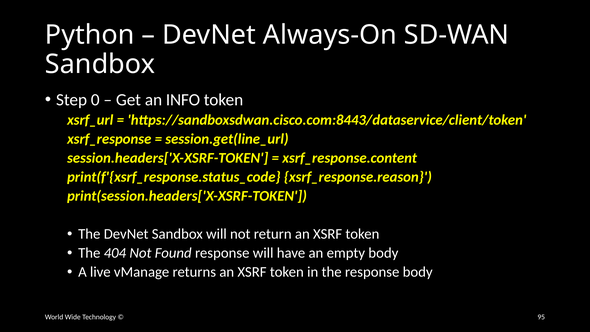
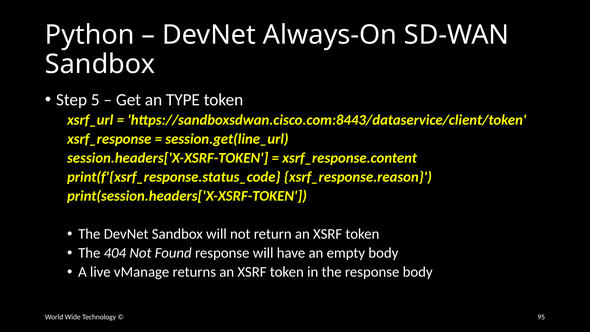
0: 0 -> 5
INFO: INFO -> TYPE
